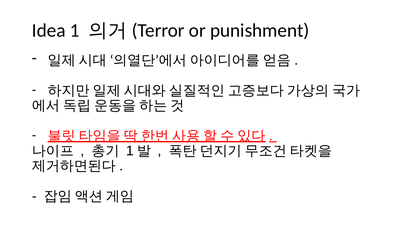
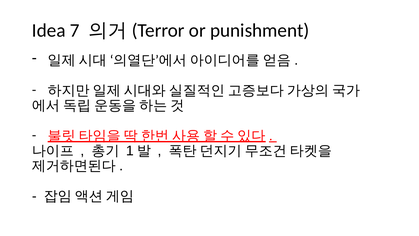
Idea 1: 1 -> 7
